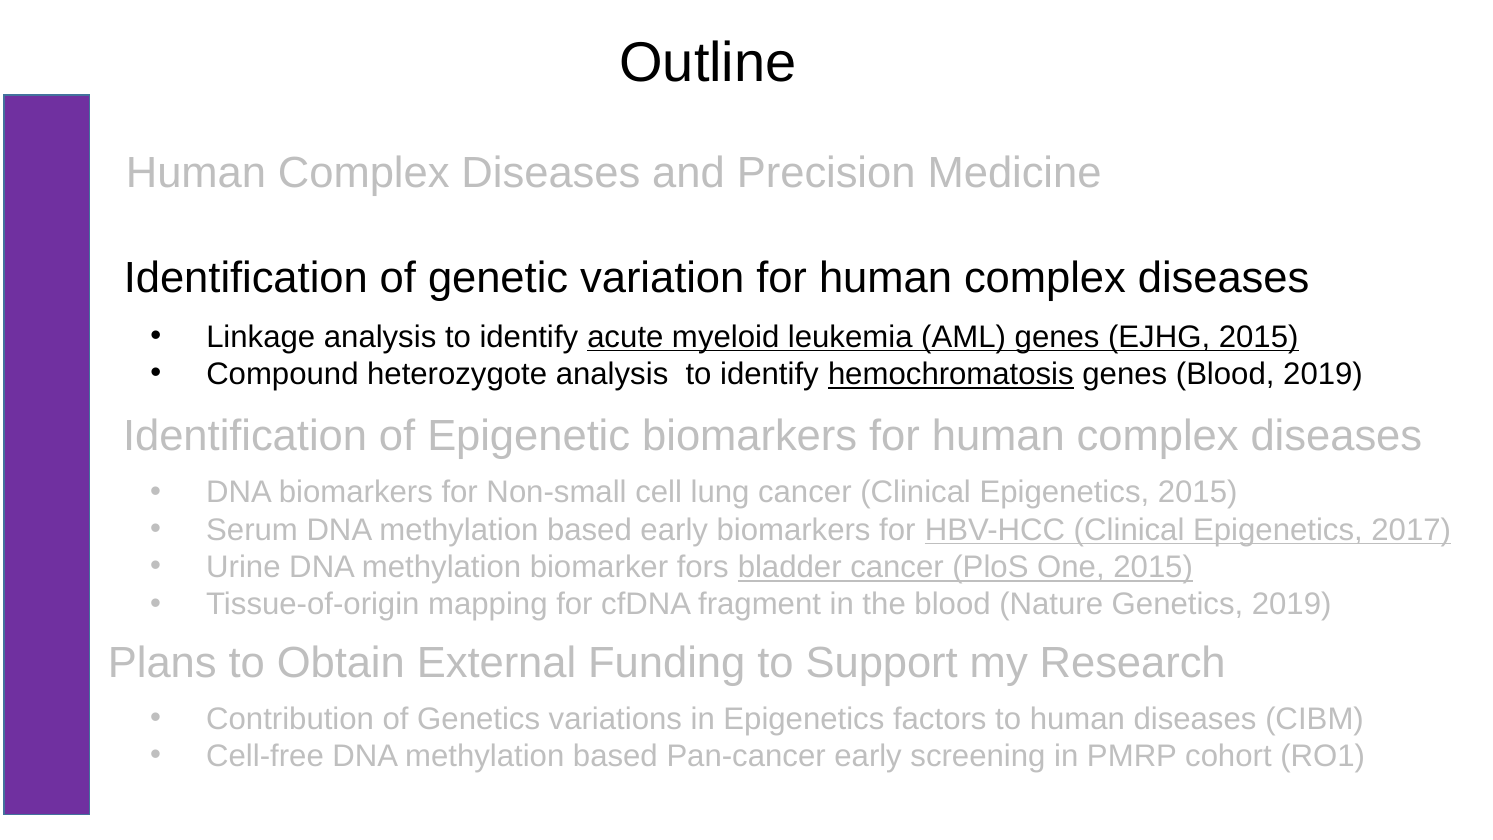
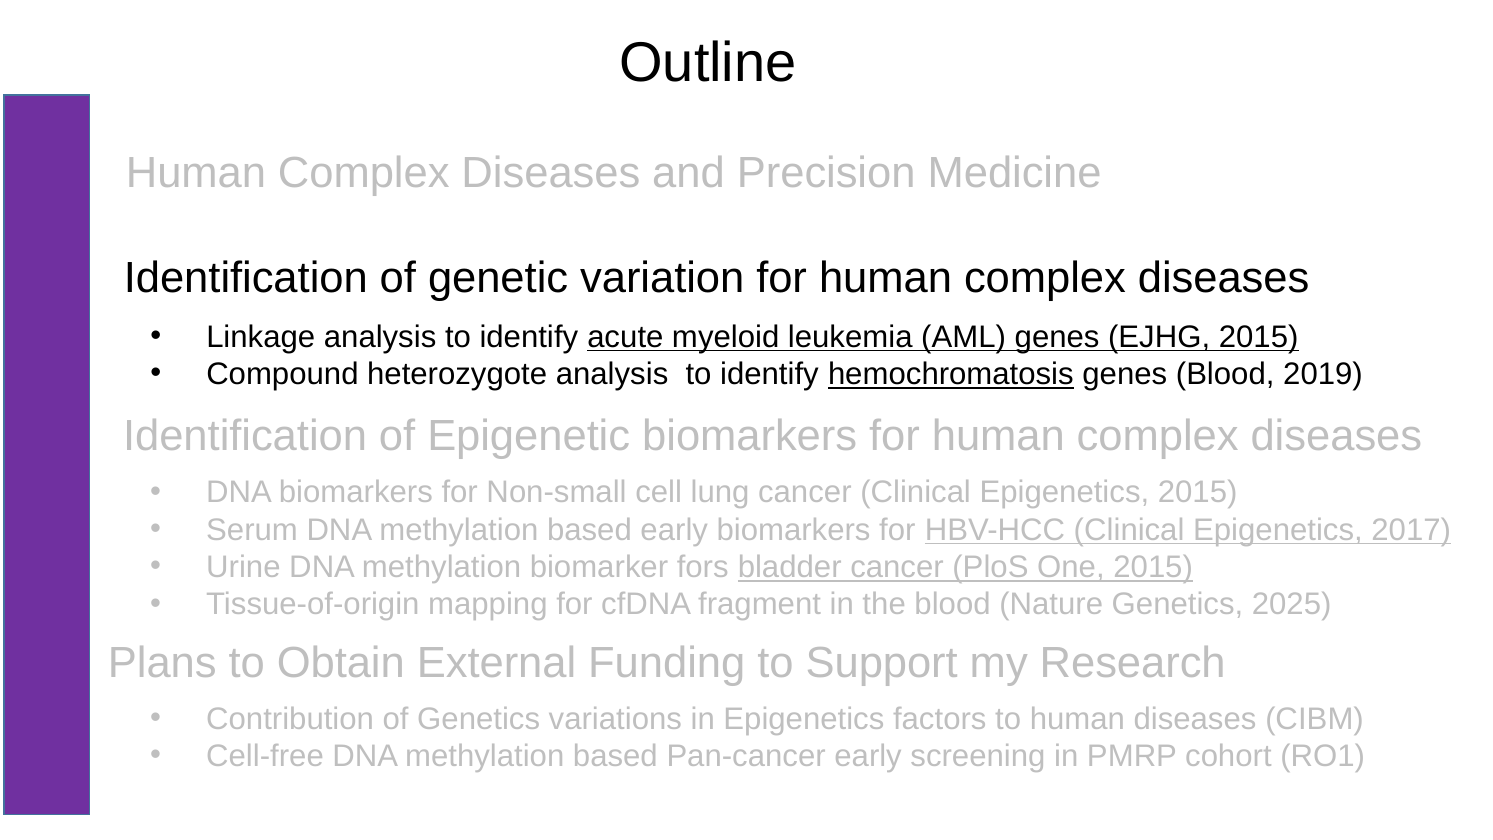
Genetics 2019: 2019 -> 2025
